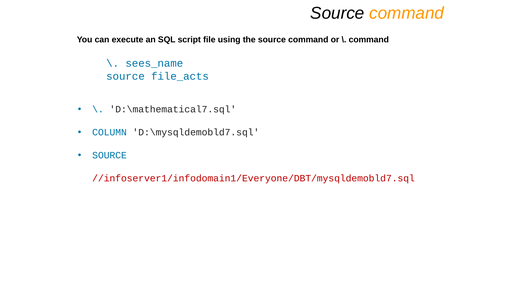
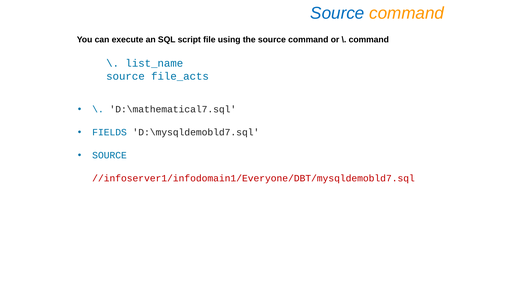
Source at (337, 13) colour: black -> blue
sees_name: sees_name -> list_name
COLUMN: COLUMN -> FIELDS
